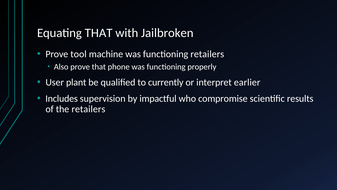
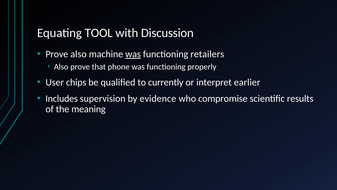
Equating THAT: THAT -> TOOL
Jailbroken: Jailbroken -> Discussion
Prove tool: tool -> also
was at (133, 54) underline: none -> present
plant: plant -> chips
impactful: impactful -> evidence
the retailers: retailers -> meaning
